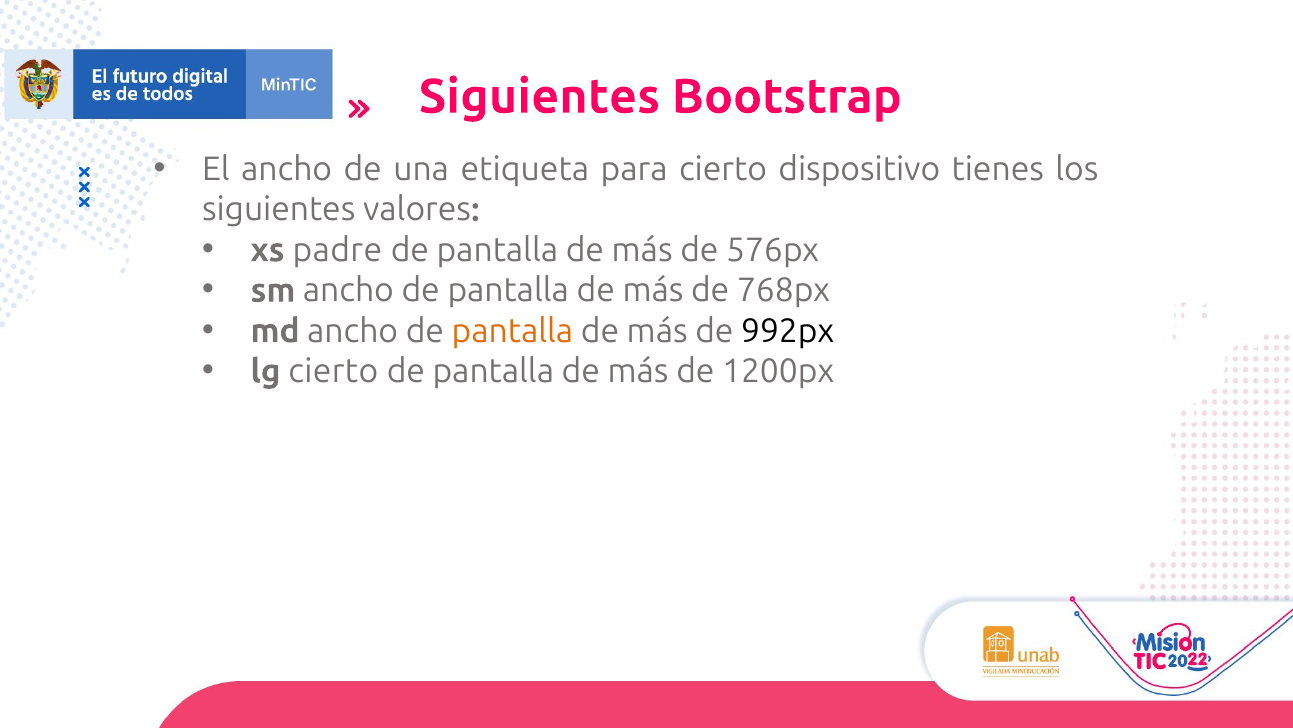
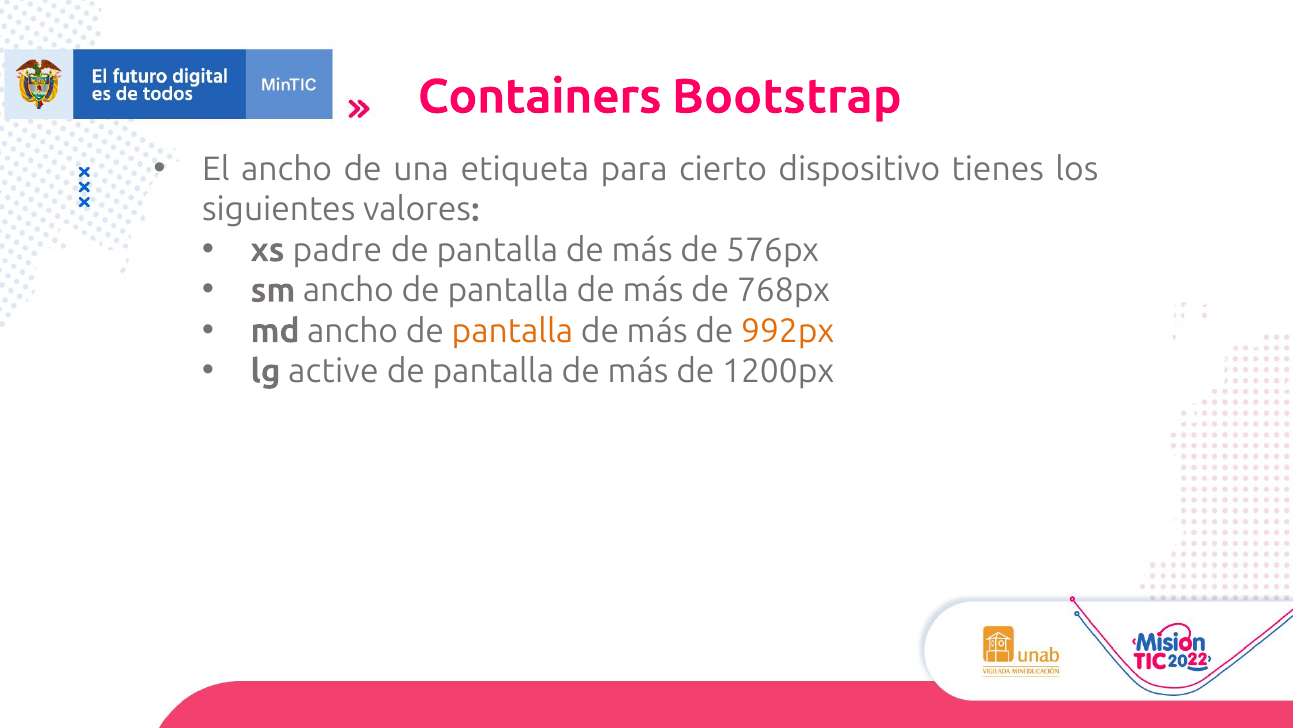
Siguientes at (539, 97): Siguientes -> Containers
992px colour: black -> orange
lg cierto: cierto -> active
